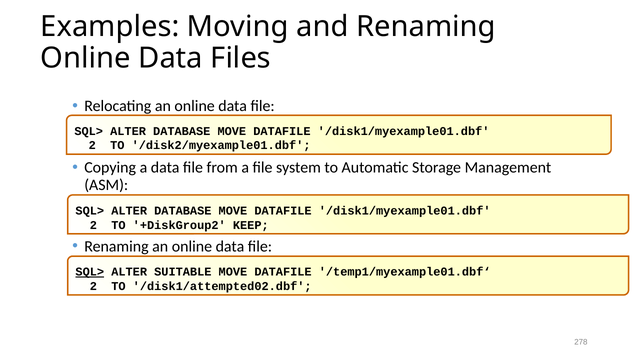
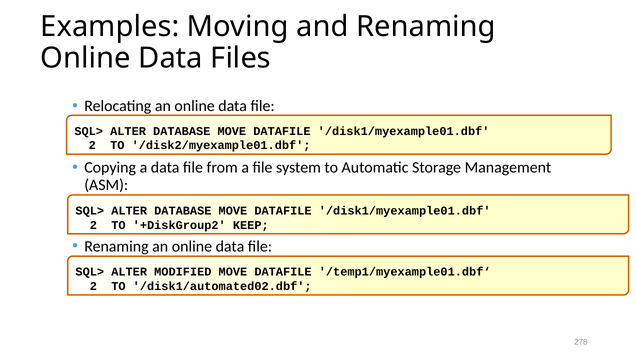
SQL> at (90, 272) underline: present -> none
SUITABLE: SUITABLE -> MODIFIED
/disk1/attempted02.dbf: /disk1/attempted02.dbf -> /disk1/automated02.dbf
